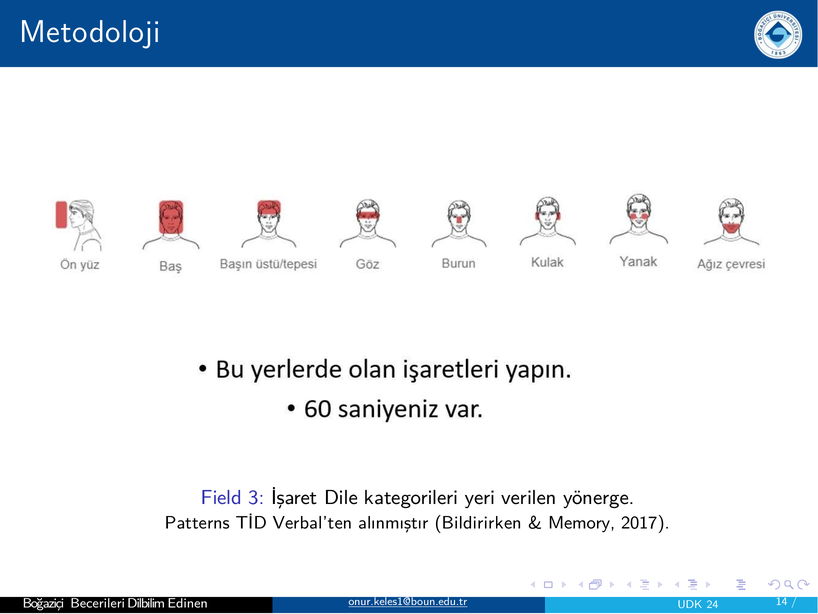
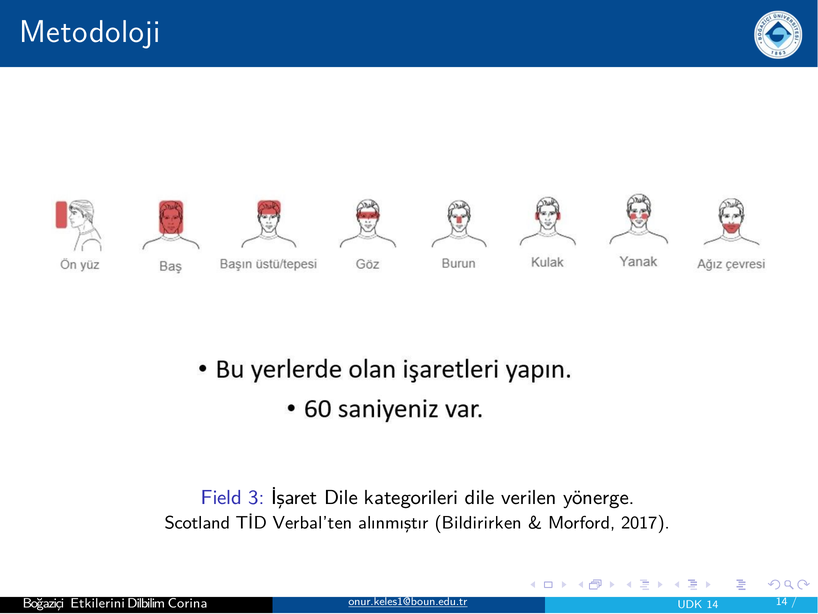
kategorileri yeri: yeri -> dile
Patterns: Patterns -> Scotland
Memory: Memory -> Morford
Becerileri: Becerileri -> Etkilerini
Edinen: Edinen -> Corina
UDK 24: 24 -> 14
